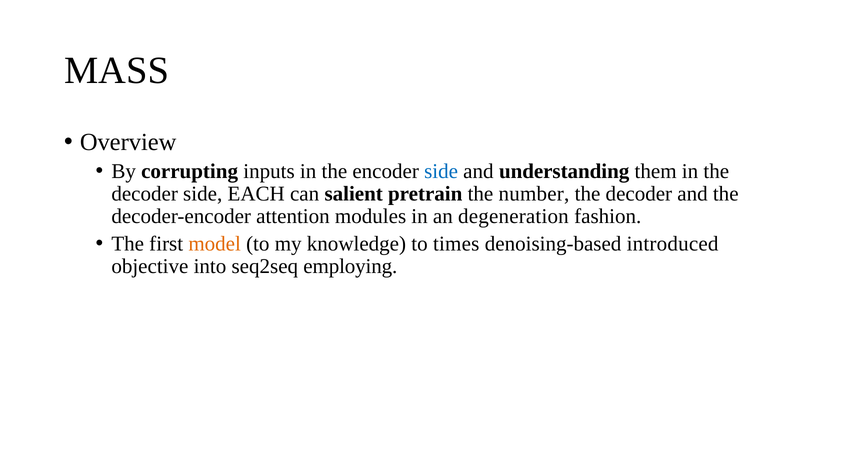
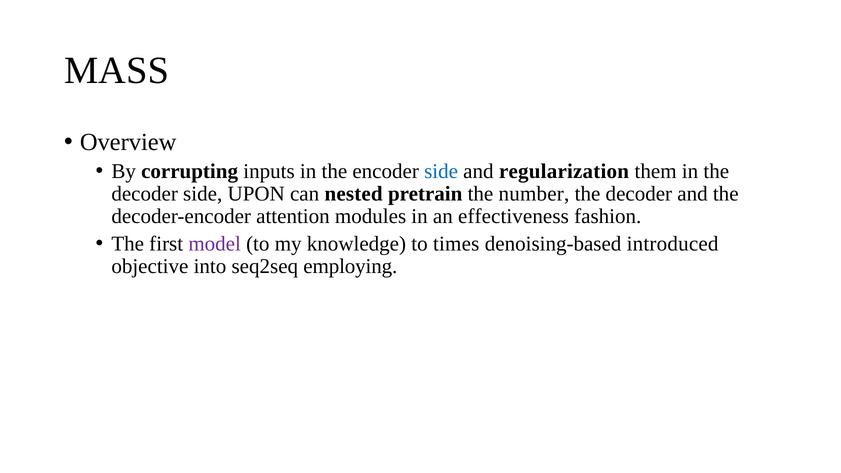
understanding: understanding -> regularization
EACH: EACH -> UPON
salient: salient -> nested
degeneration: degeneration -> effectiveness
model colour: orange -> purple
